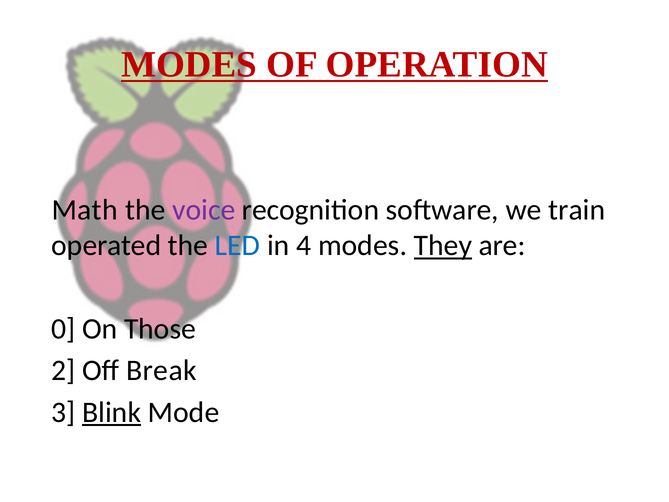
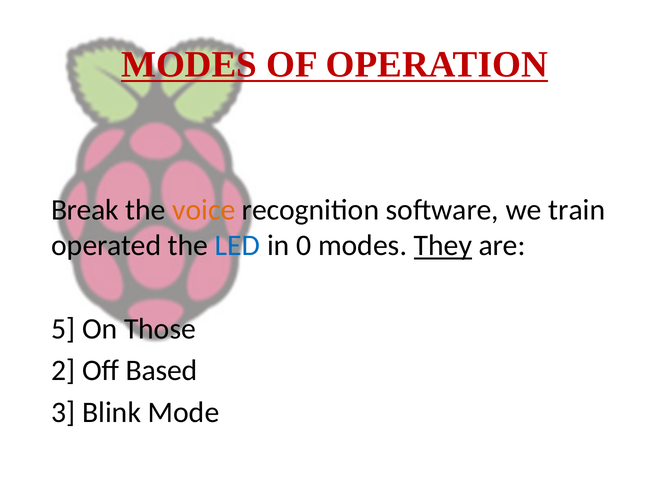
Math: Math -> Break
voice colour: purple -> orange
4: 4 -> 0
0: 0 -> 5
Break: Break -> Based
Blink underline: present -> none
